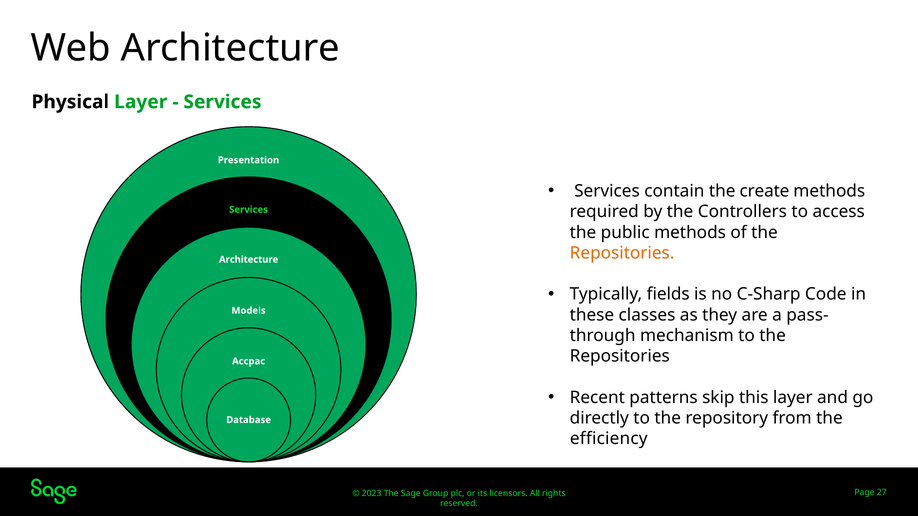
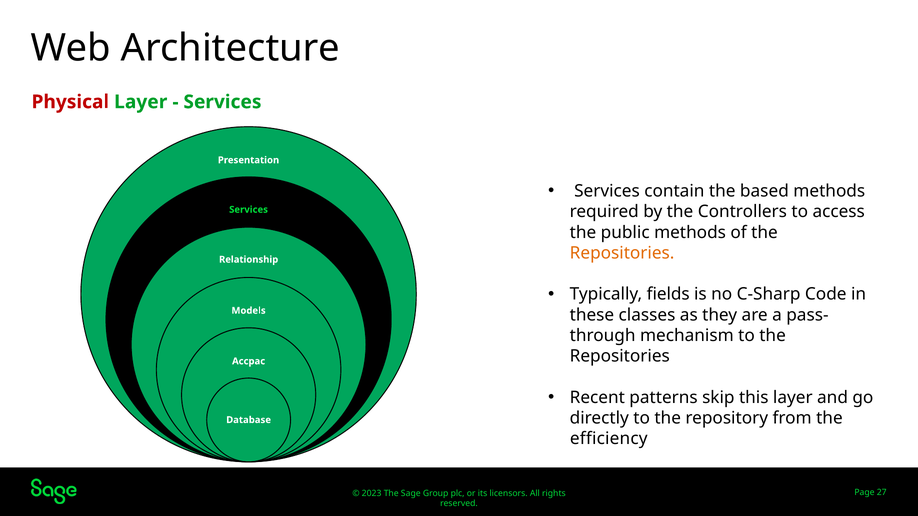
Physical colour: black -> red
create: create -> based
Architecture at (249, 260): Architecture -> Relationship
